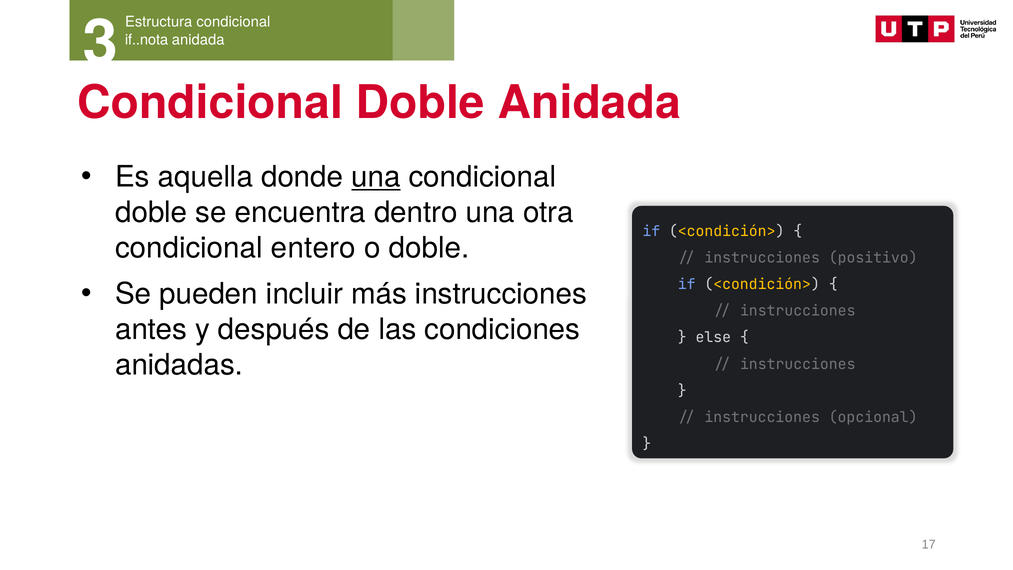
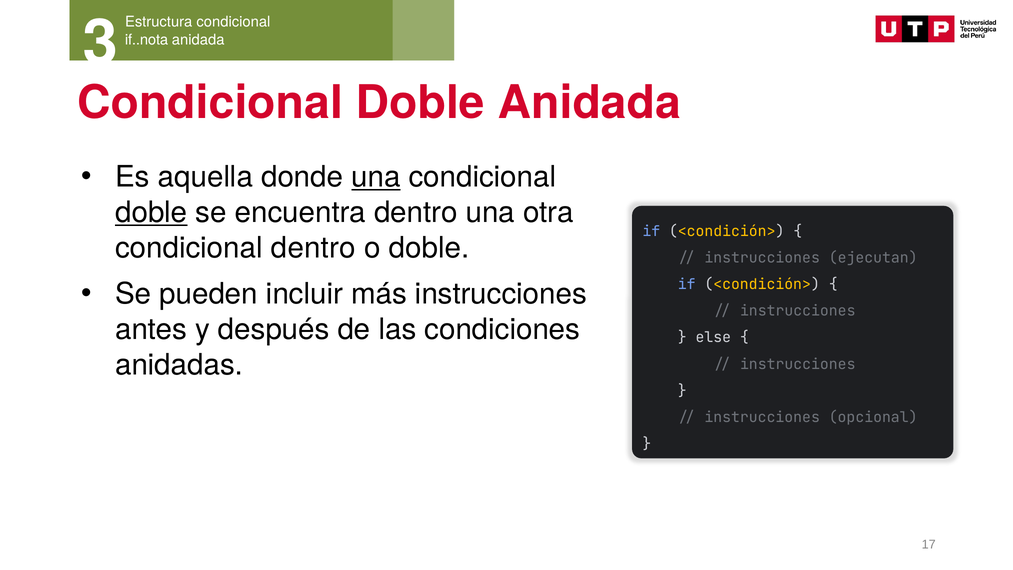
doble at (151, 212) underline: none -> present
condicional entero: entero -> dentro
positivo: positivo -> ejecutan
